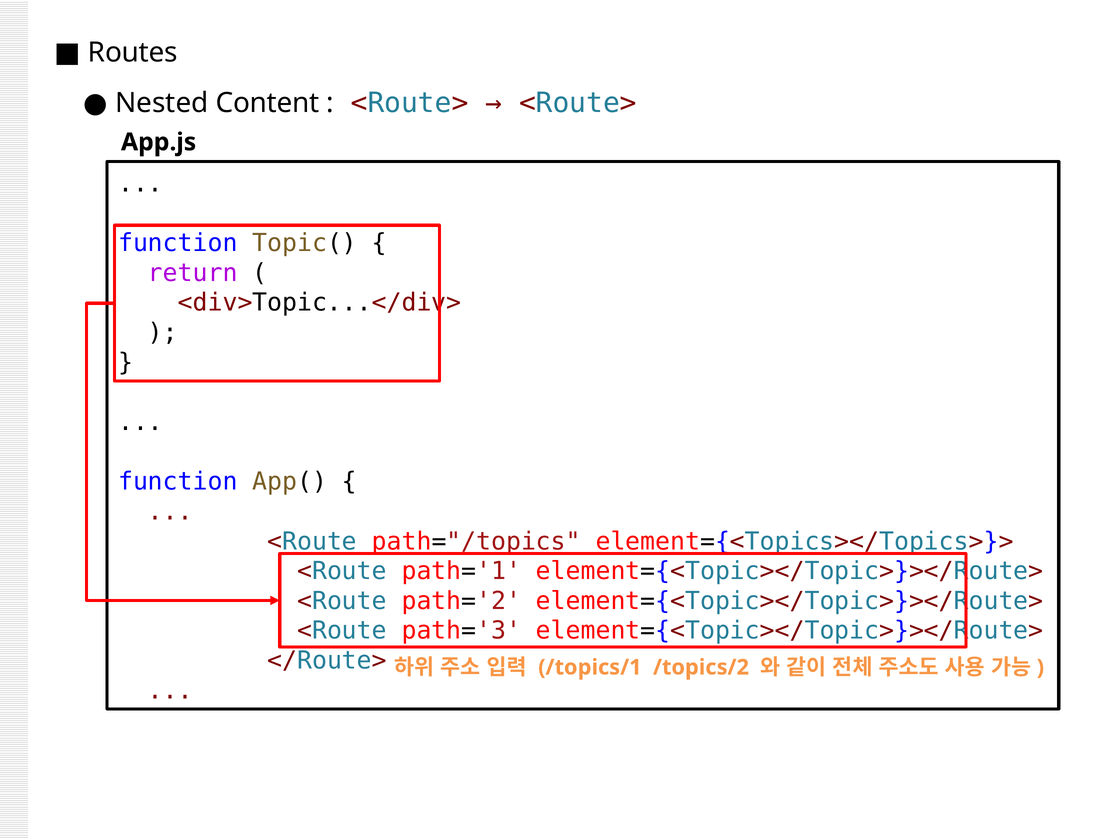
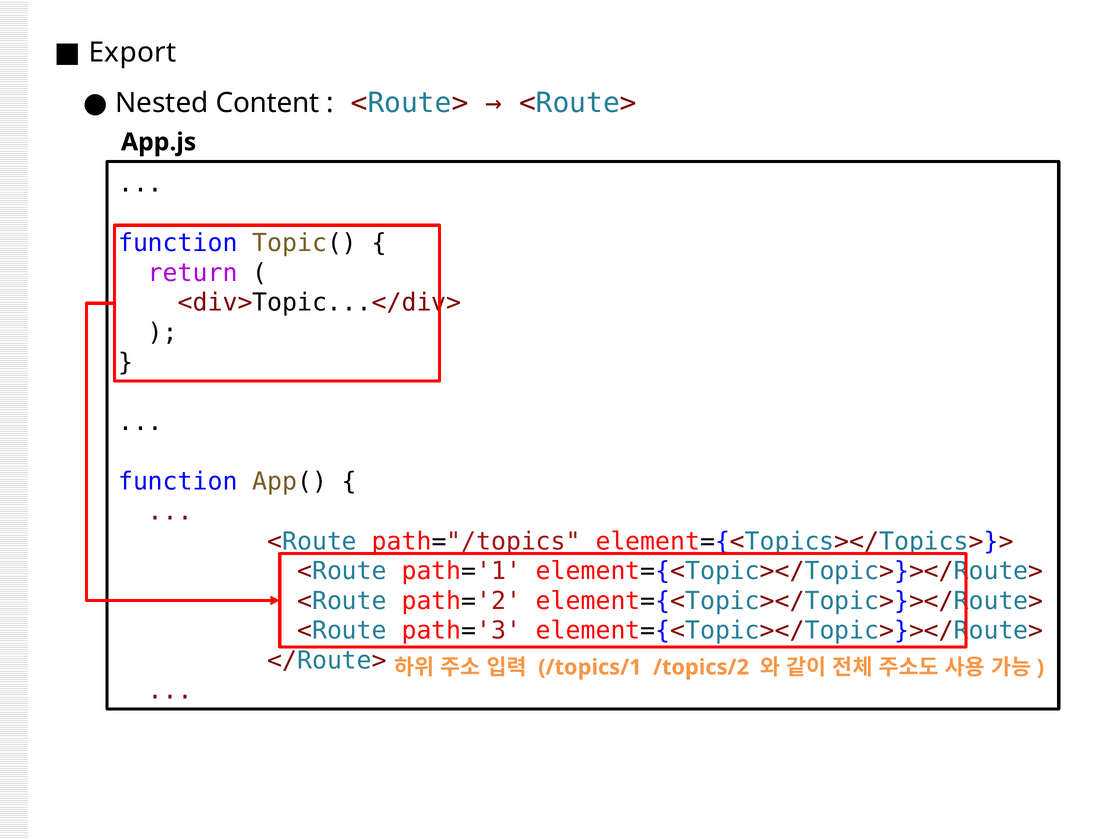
Routes: Routes -> Export
